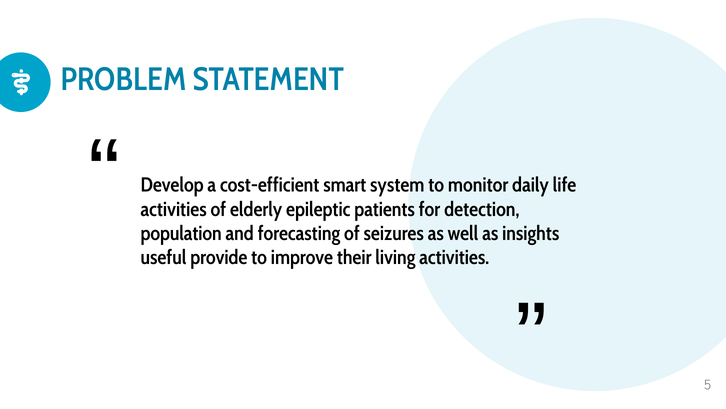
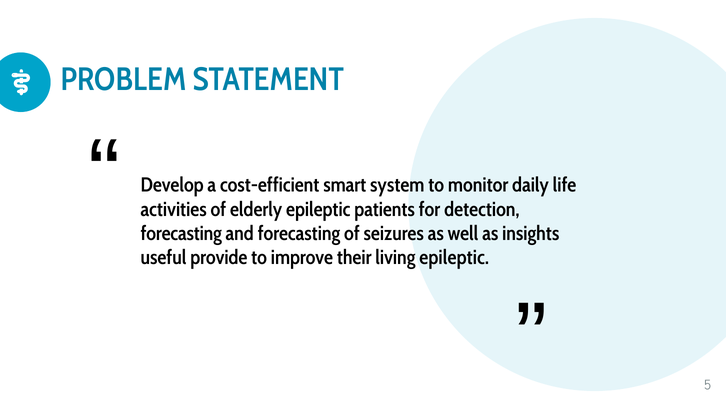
population at (181, 233): population -> forecasting
living activities: activities -> epileptic
